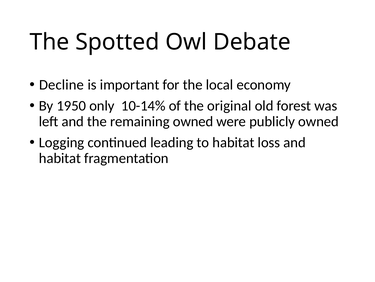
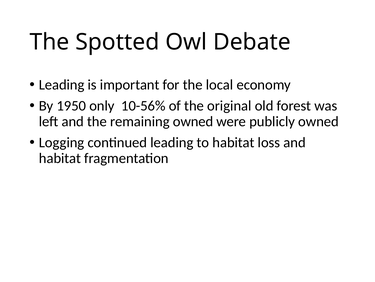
Decline at (62, 85): Decline -> Leading
10-14%: 10-14% -> 10-56%
